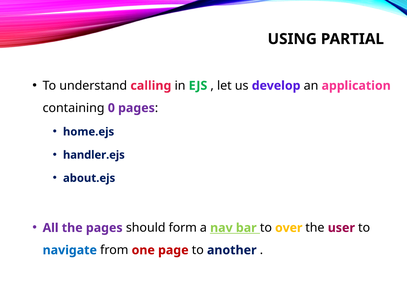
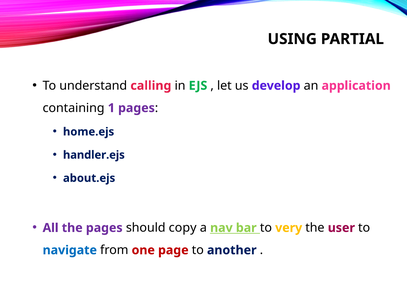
0: 0 -> 1
form: form -> copy
over: over -> very
